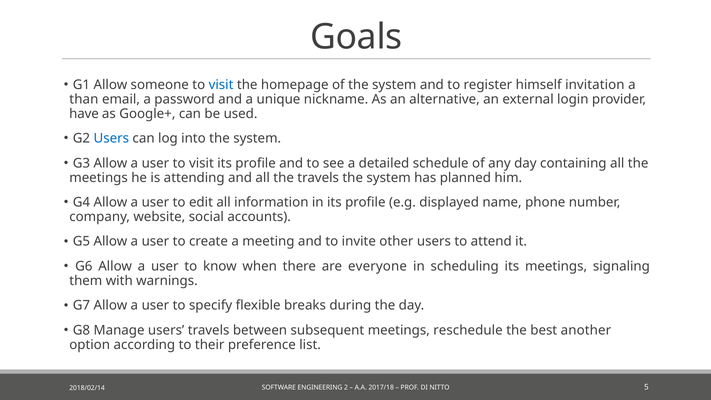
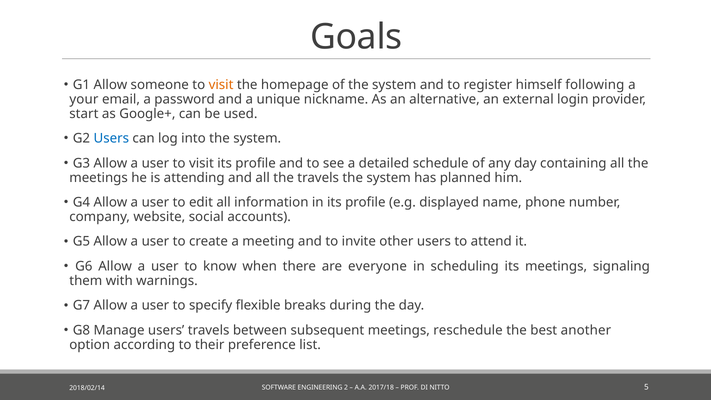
visit at (221, 85) colour: blue -> orange
invitation: invitation -> following
than: than -> your
have: have -> start
